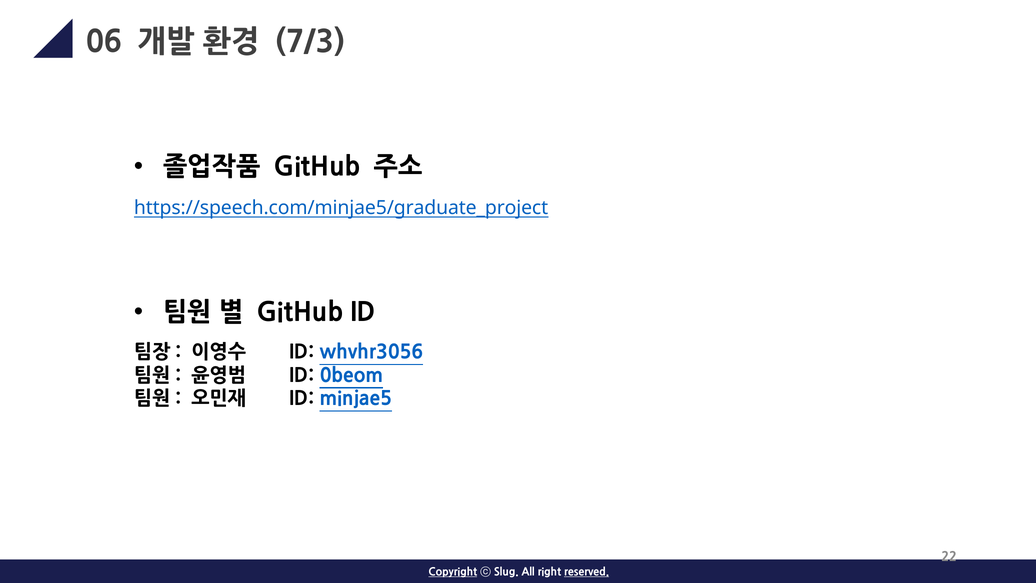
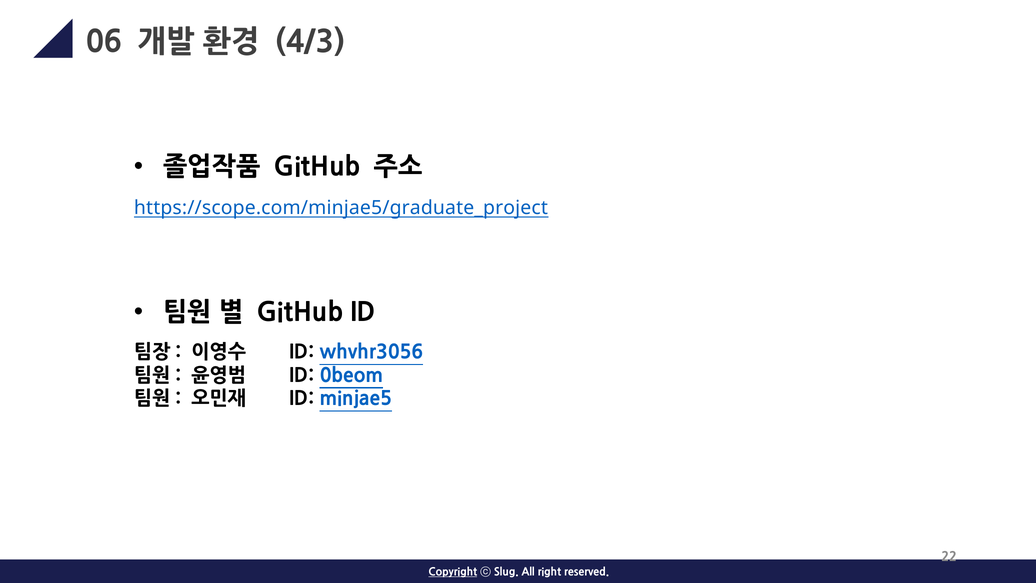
7/3: 7/3 -> 4/3
https://speech.com/minjae5/graduate_project: https://speech.com/minjae5/graduate_project -> https://scope.com/minjae5/graduate_project
reserved underline: present -> none
